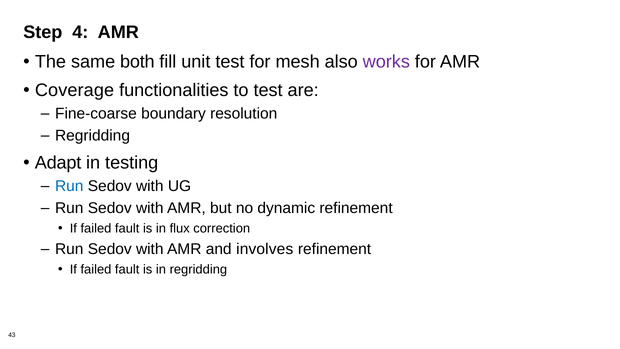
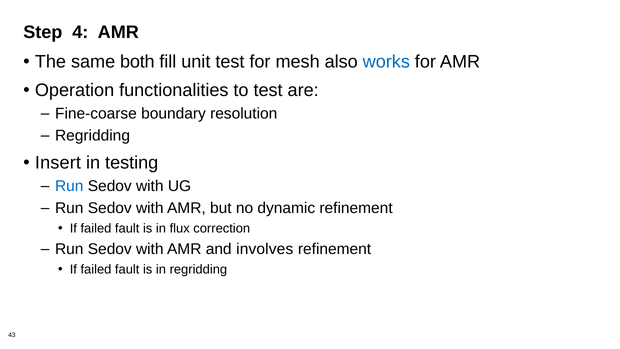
works colour: purple -> blue
Coverage: Coverage -> Operation
Adapt: Adapt -> Insert
